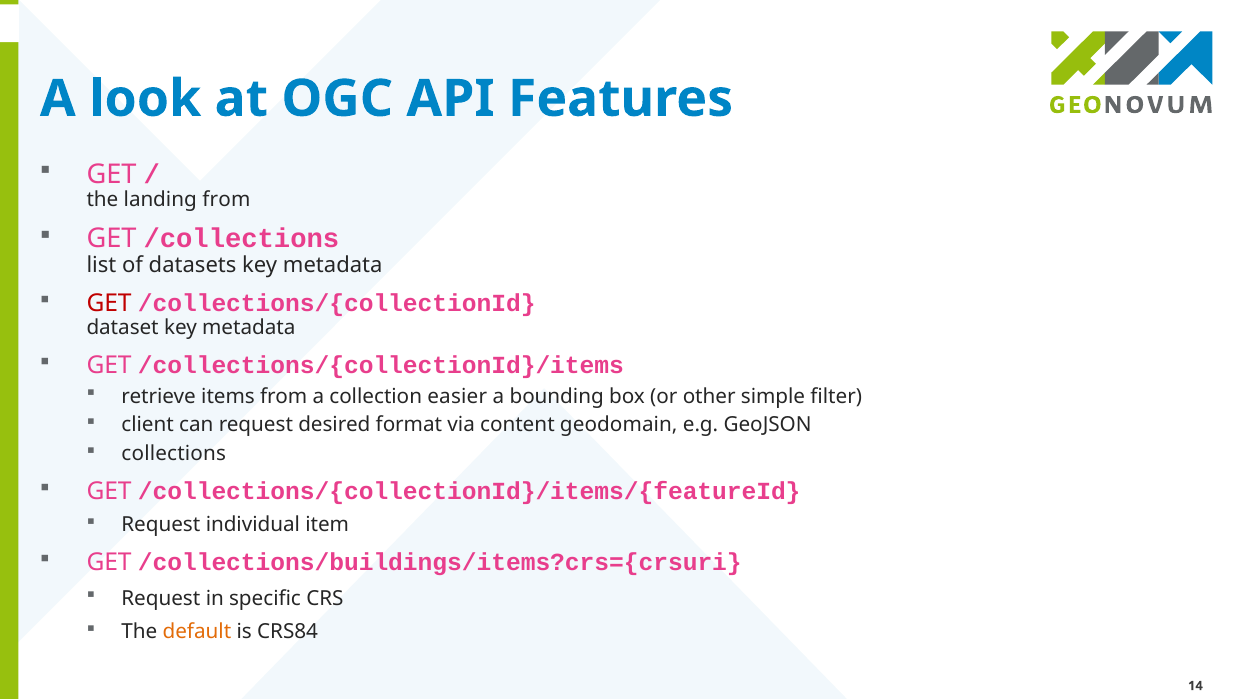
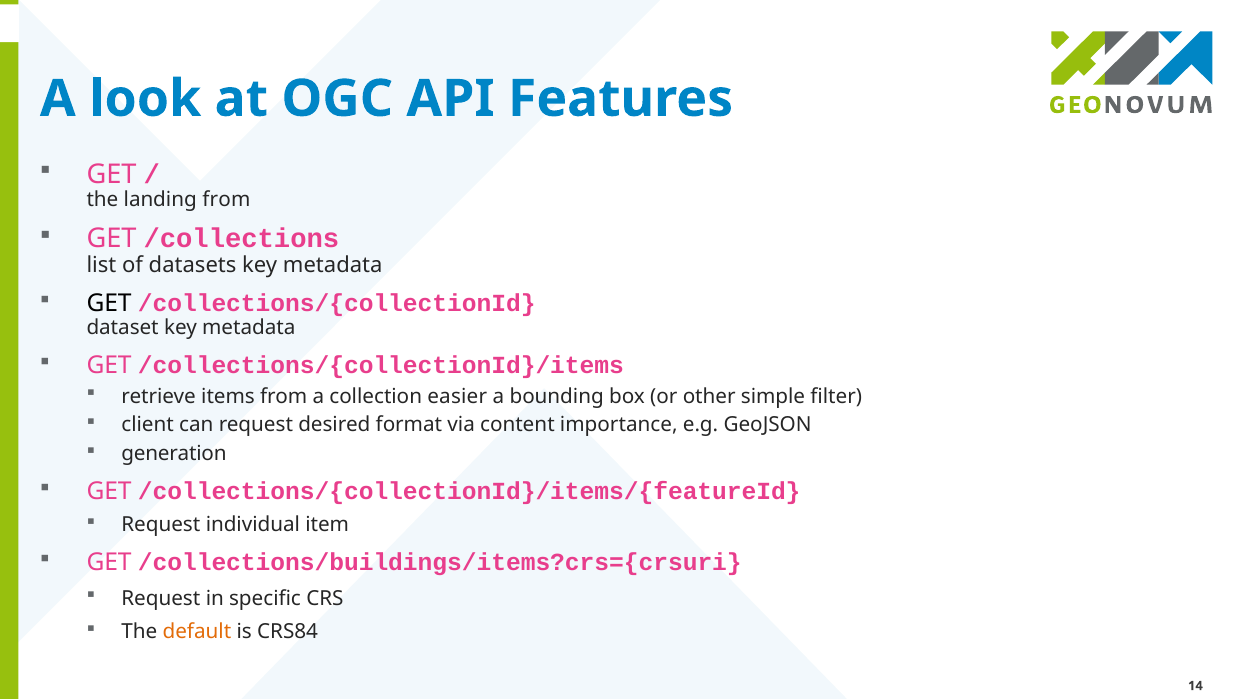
GET at (109, 304) colour: red -> black
geodomain: geodomain -> importance
collections: collections -> generation
